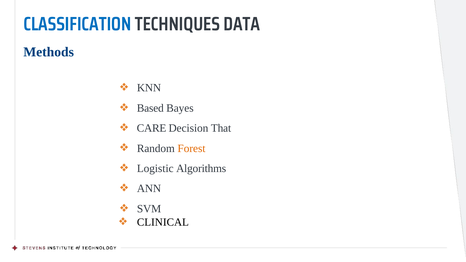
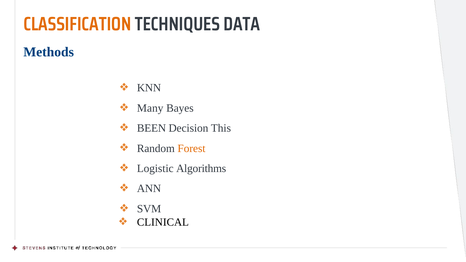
CLASSIFICATION colour: blue -> orange
Based: Based -> Many
CARE: CARE -> BEEN
That: That -> This
